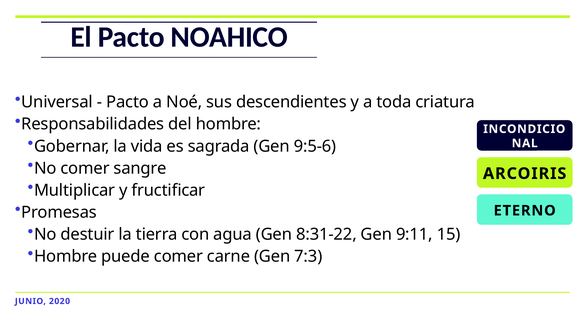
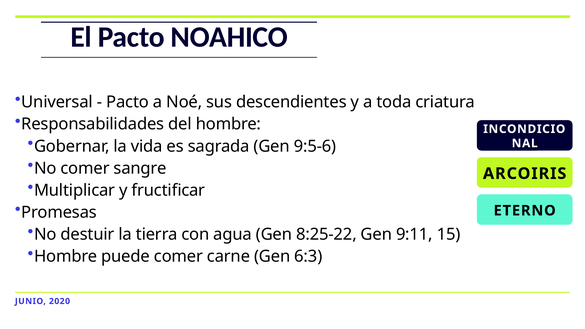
8:31-22: 8:31-22 -> 8:25-22
7:3: 7:3 -> 6:3
